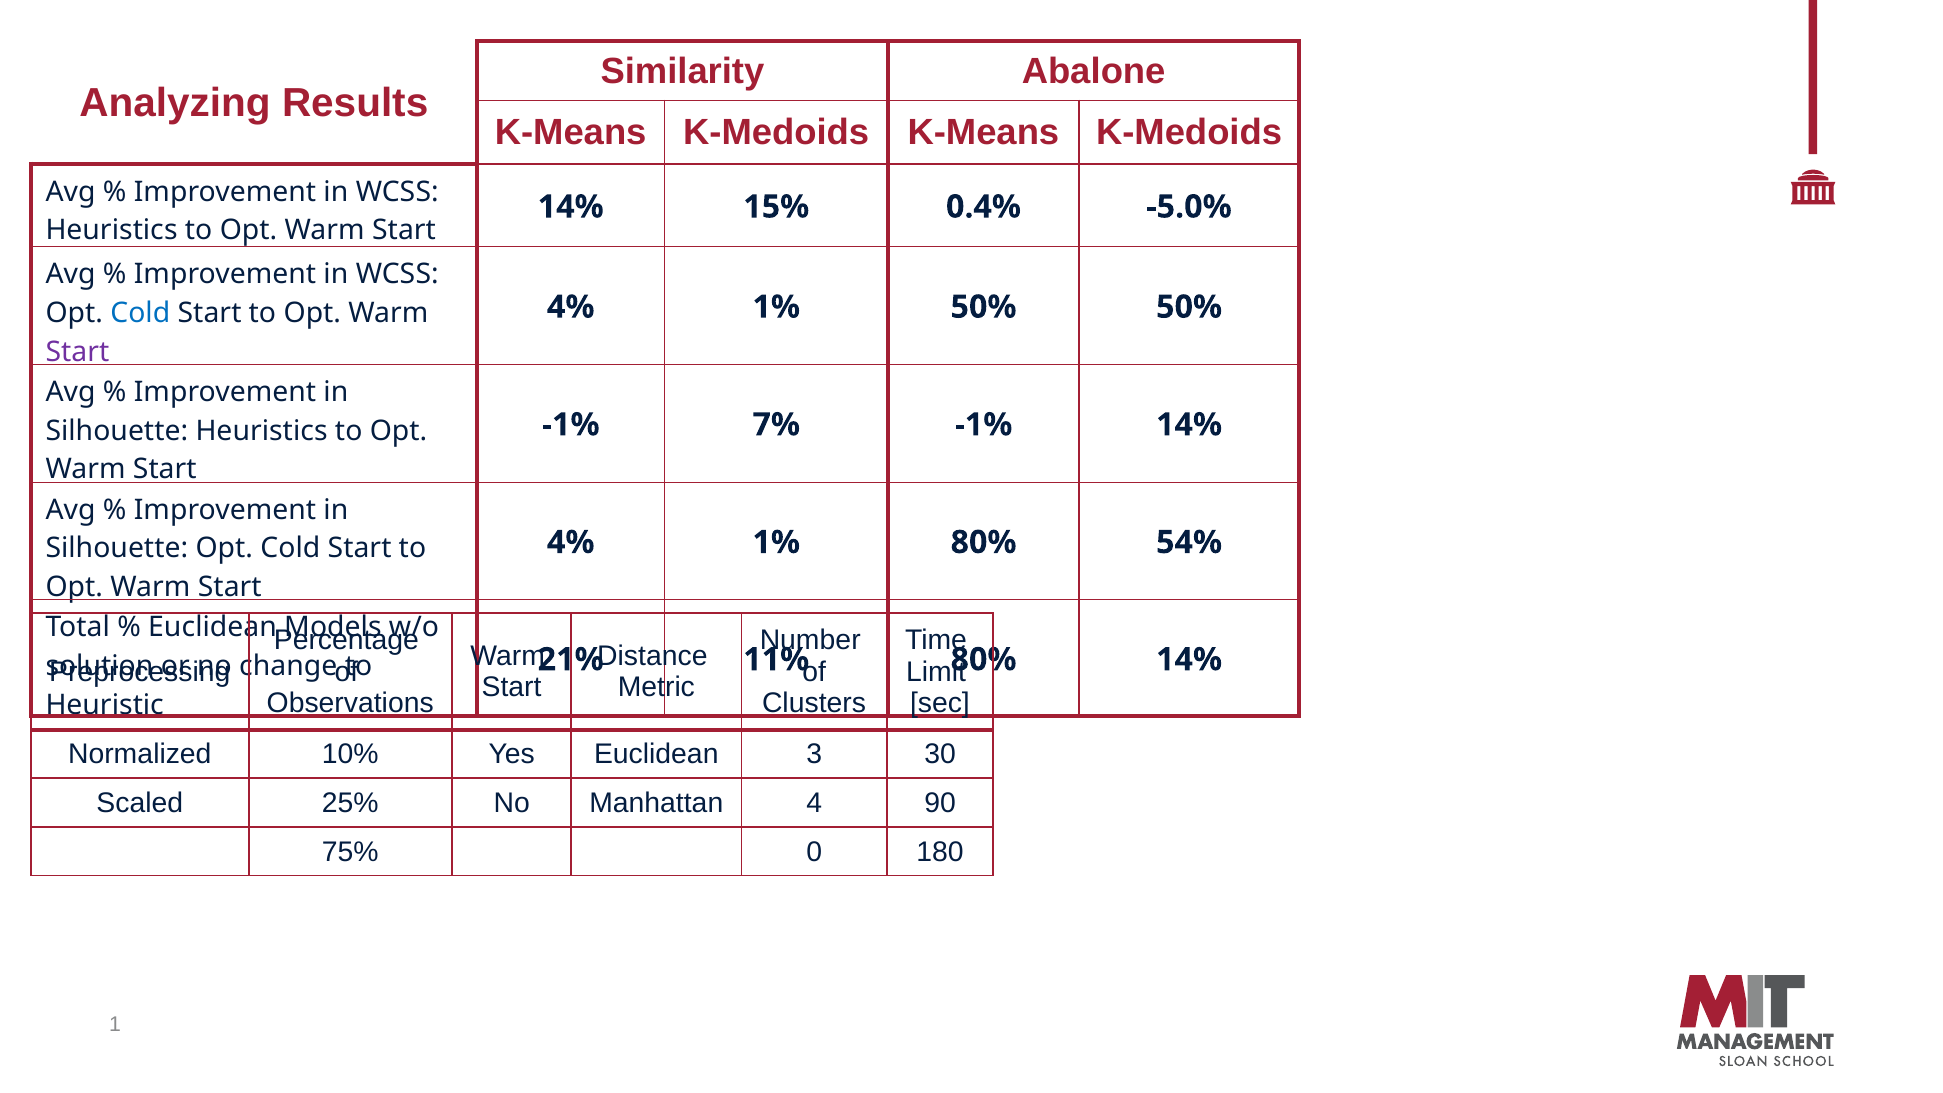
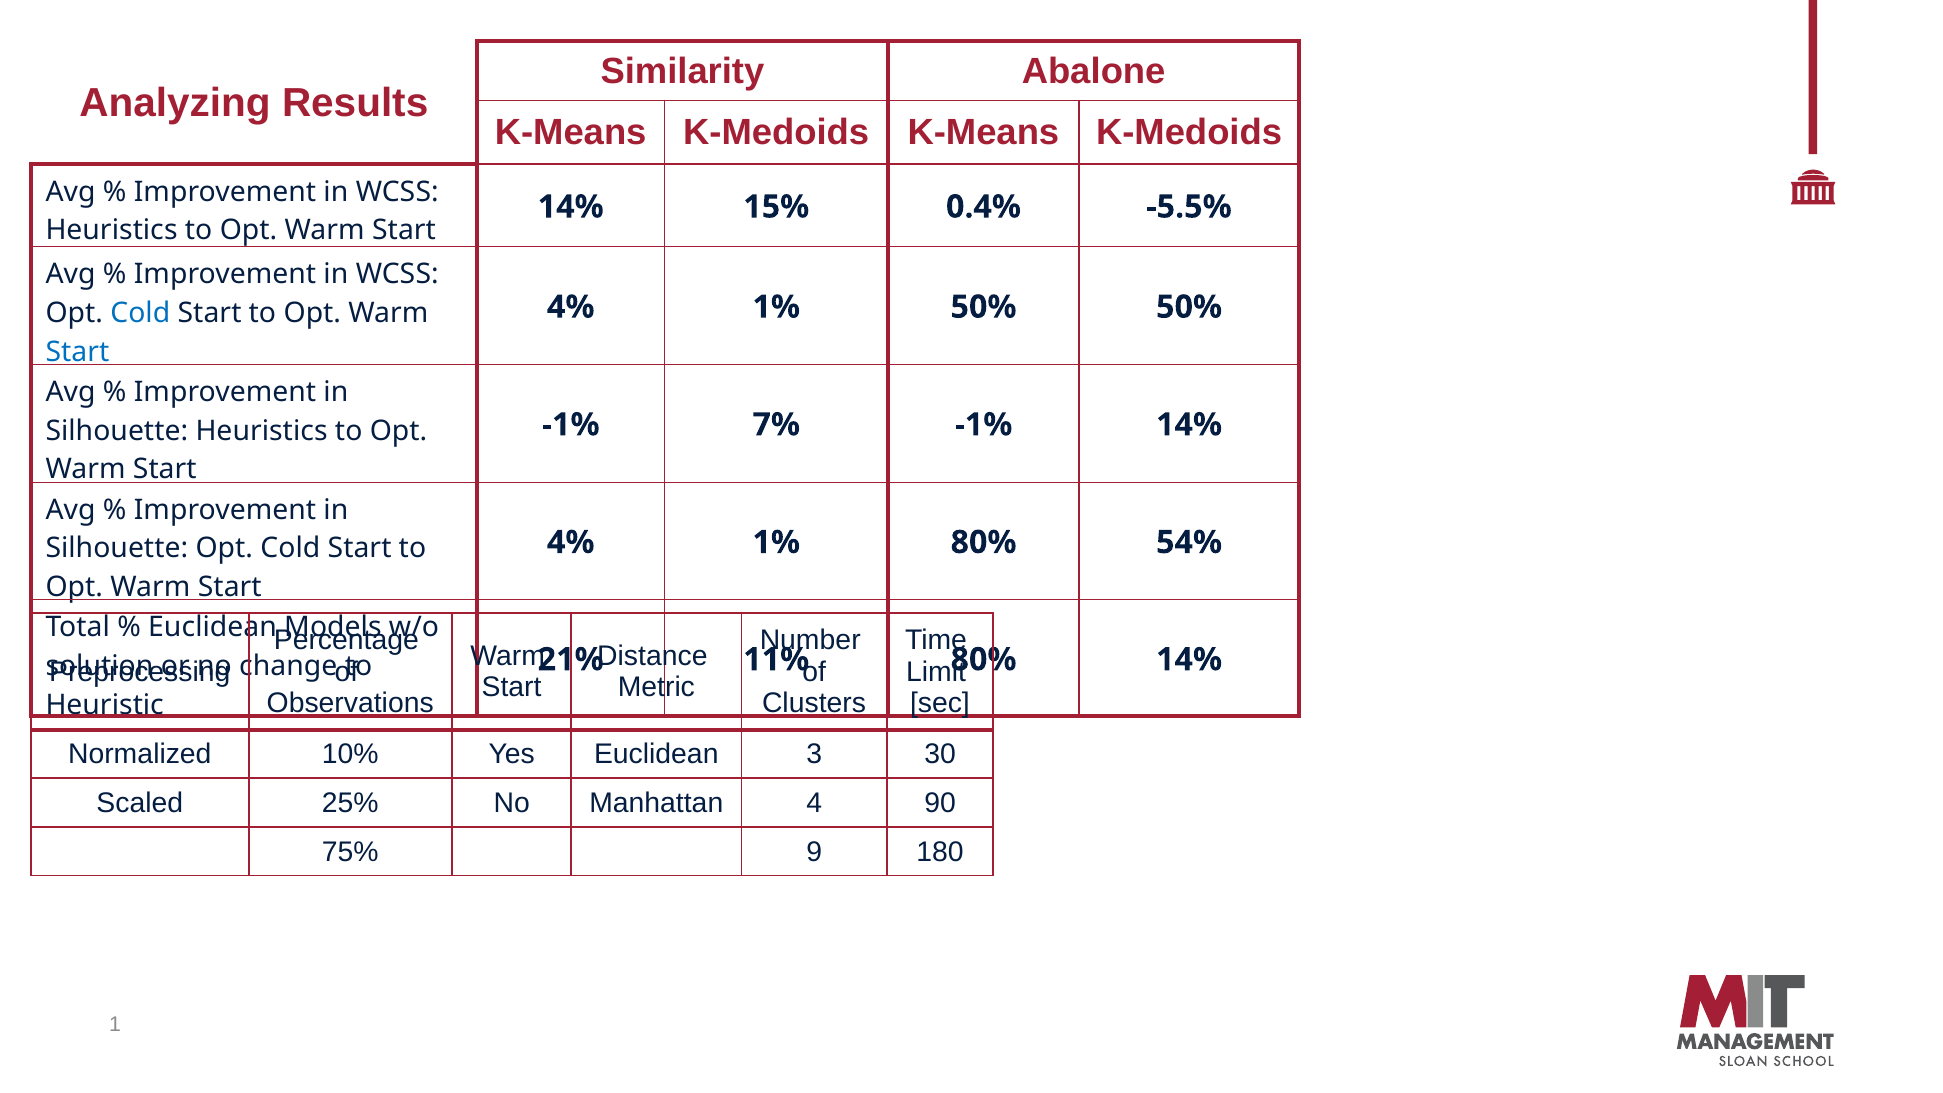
-5.0%: -5.0% -> -5.5%
Start at (77, 352) colour: purple -> blue
0: 0 -> 9
